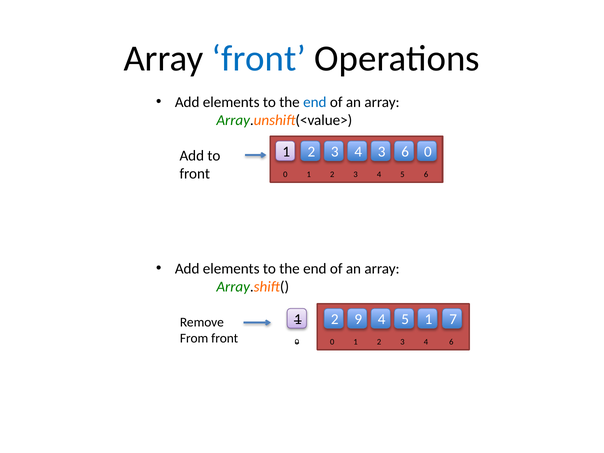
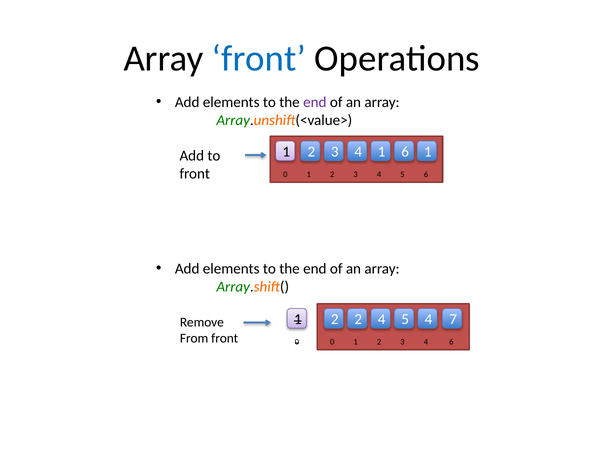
end at (315, 102) colour: blue -> purple
4 3: 3 -> 1
0 at (428, 152): 0 -> 1
2 9: 9 -> 2
1 at (428, 319): 1 -> 4
